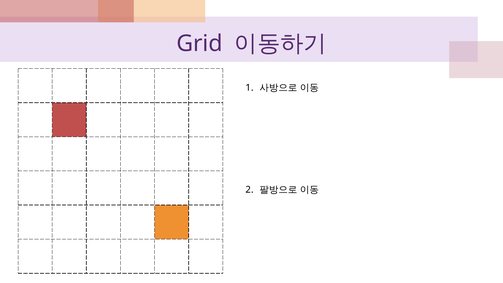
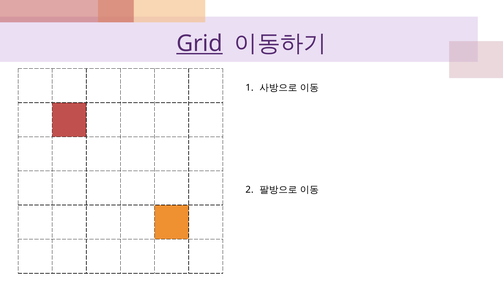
Grid underline: none -> present
